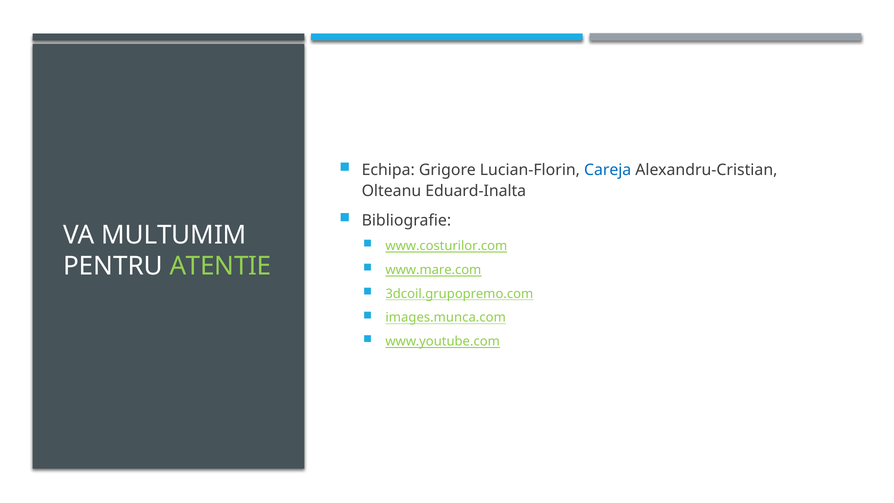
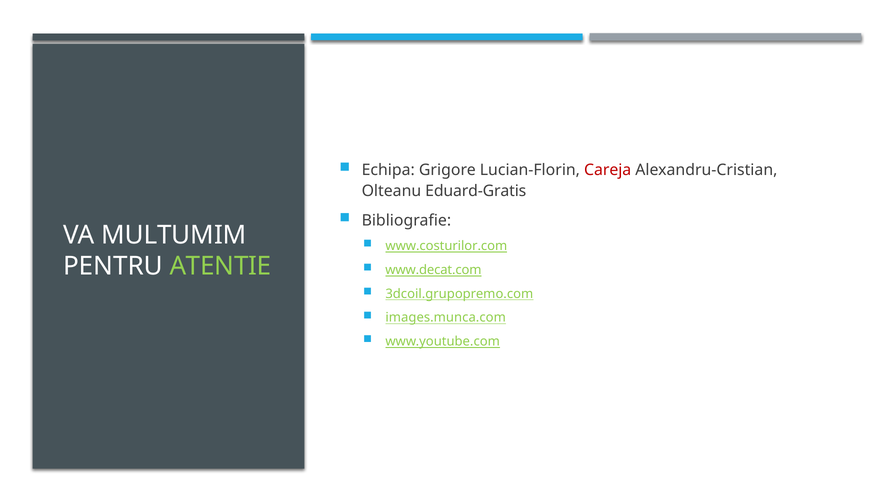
Careja colour: blue -> red
Eduard-Inalta: Eduard-Inalta -> Eduard-Gratis
www.mare.com: www.mare.com -> www.decat.com
